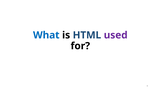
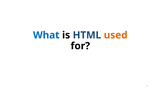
used colour: purple -> orange
